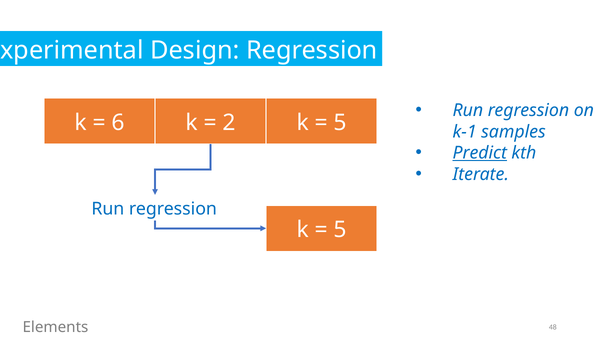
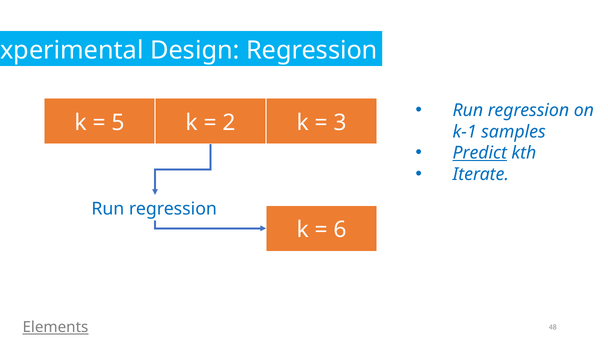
6: 6 -> 5
5 at (340, 123): 5 -> 3
5 at (340, 230): 5 -> 6
Elements underline: none -> present
